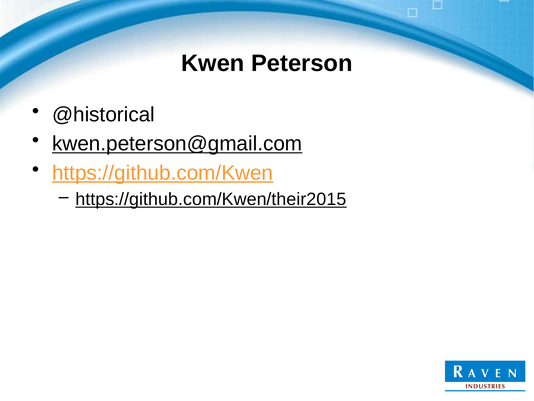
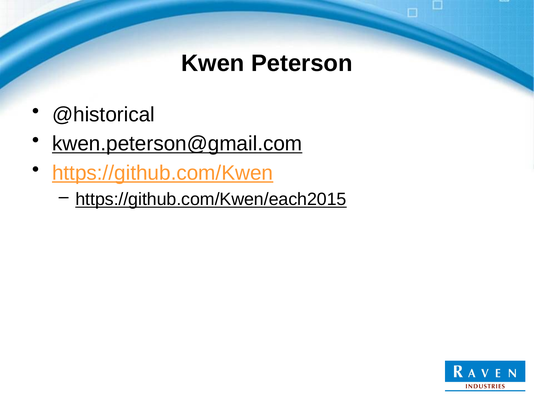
https://github.com/Kwen/their2015: https://github.com/Kwen/their2015 -> https://github.com/Kwen/each2015
